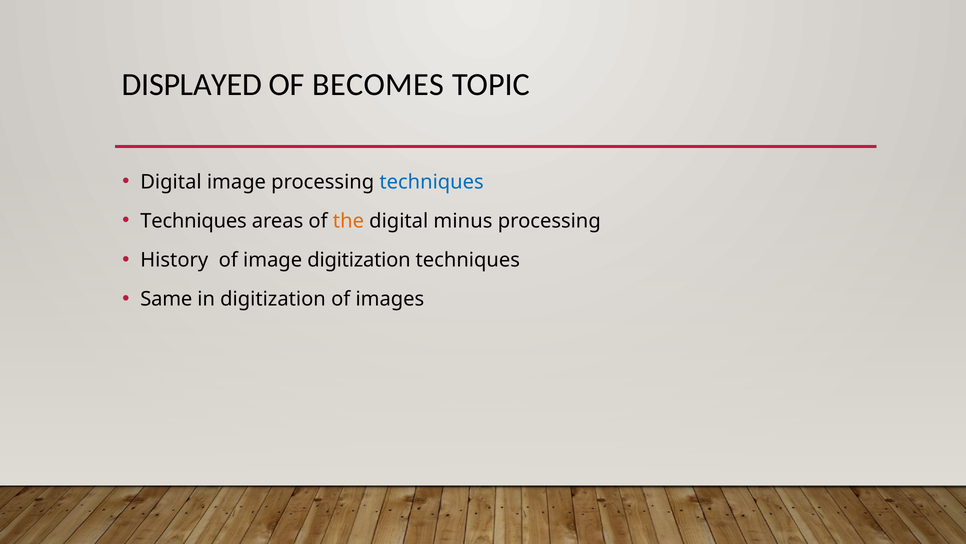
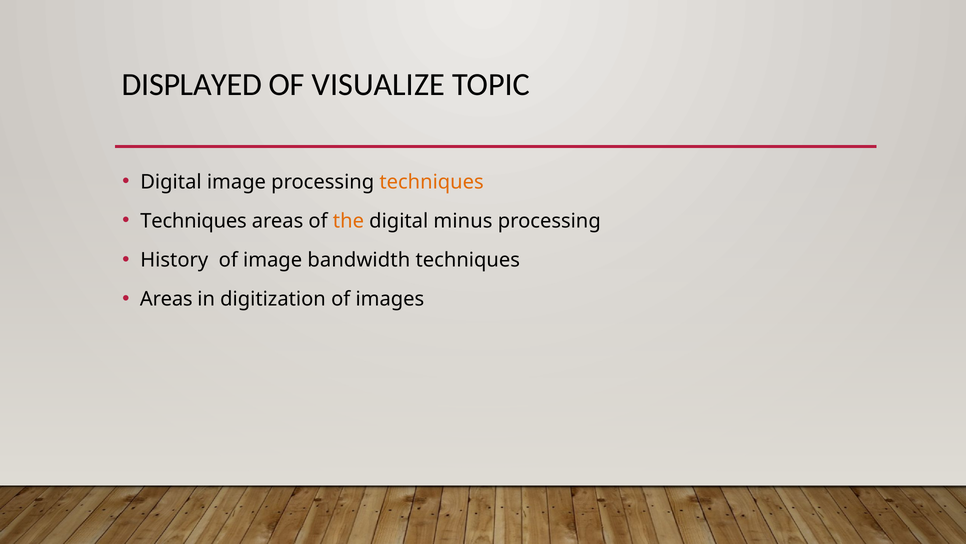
BECOMES: BECOMES -> VISUALIZE
techniques at (432, 182) colour: blue -> orange
image digitization: digitization -> bandwidth
Same at (166, 299): Same -> Areas
